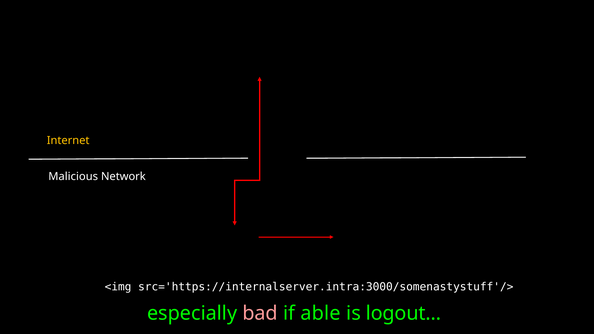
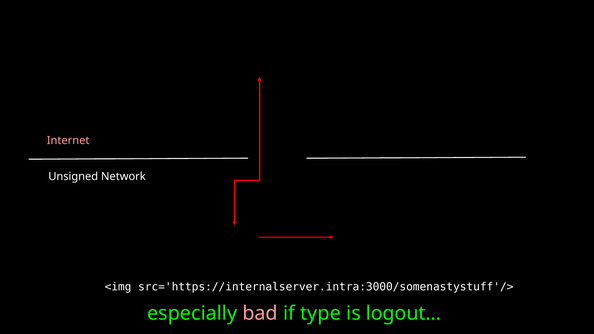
Internet colour: yellow -> pink
Malicious: Malicious -> Unsigned
able: able -> type
